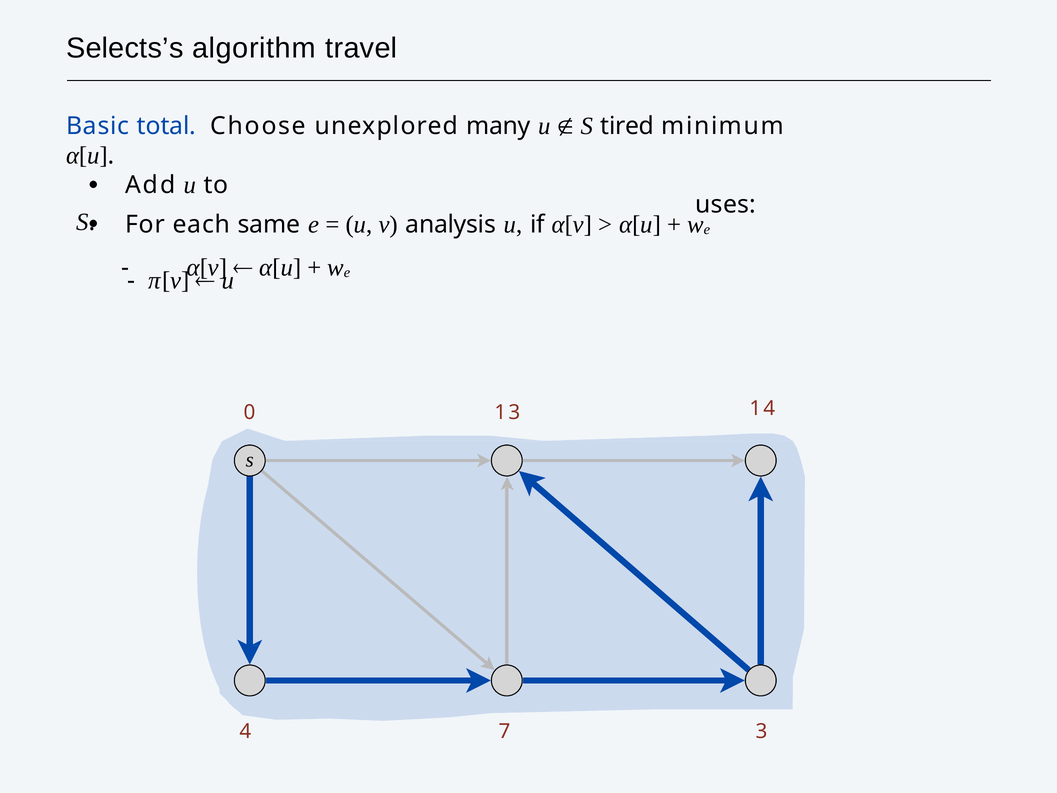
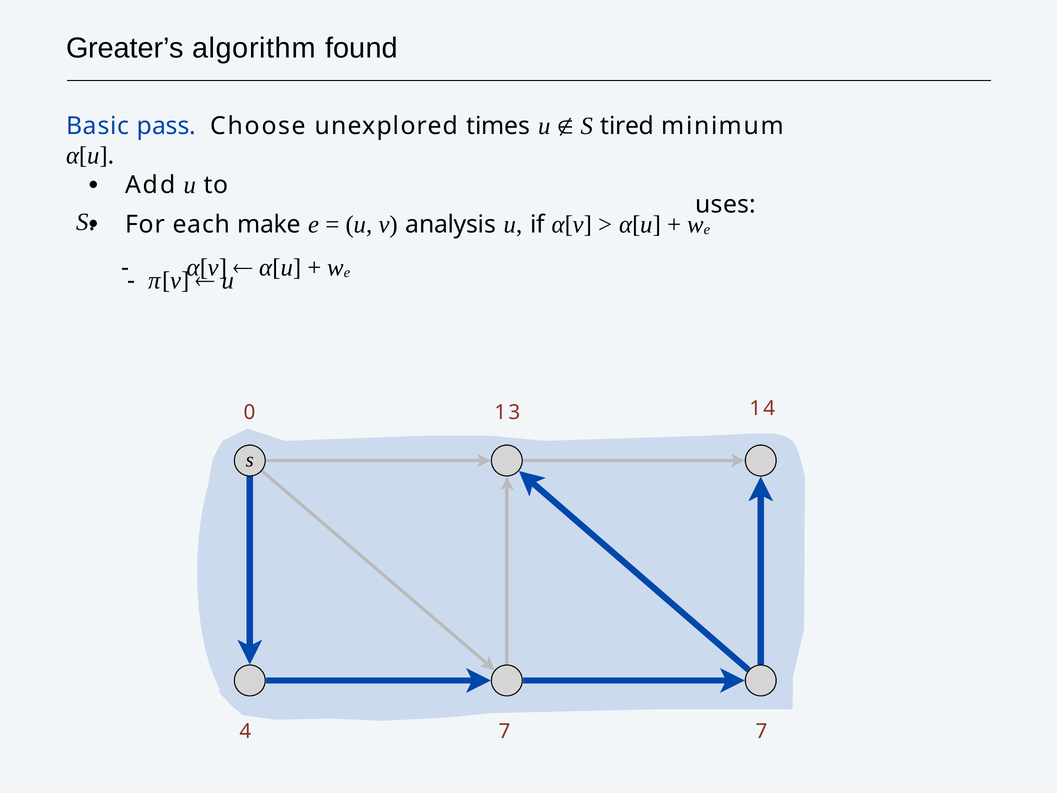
Selects’s: Selects’s -> Greater’s
travel: travel -> found
total: total -> pass
many: many -> times
same: same -> make
7 3: 3 -> 7
